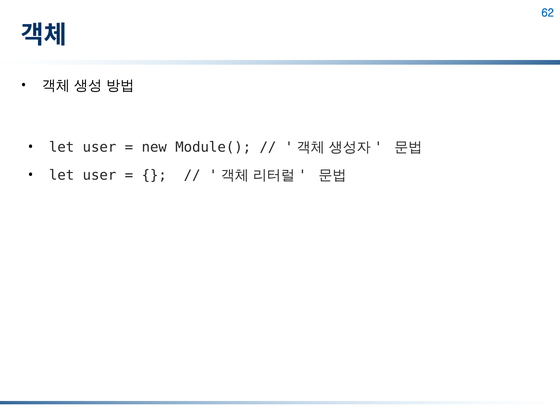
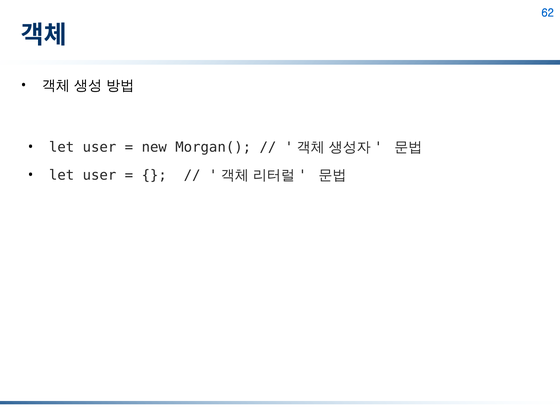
Module(: Module( -> Morgan(
